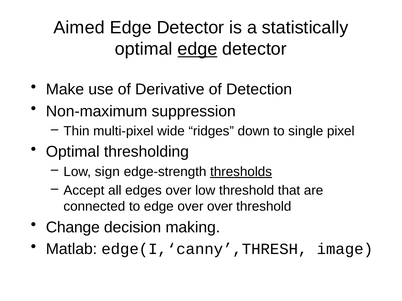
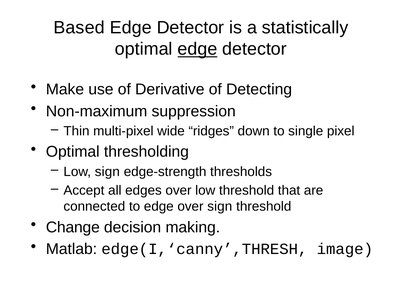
Aimed: Aimed -> Based
Detection: Detection -> Detecting
thresholds underline: present -> none
over over: over -> sign
